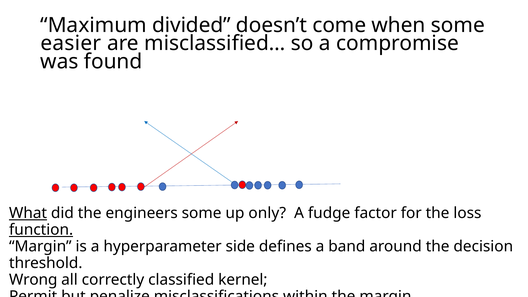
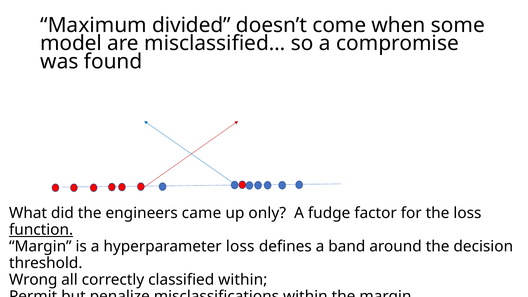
easier: easier -> model
What underline: present -> none
engineers some: some -> came
hyperparameter side: side -> loss
classified kernel: kernel -> within
